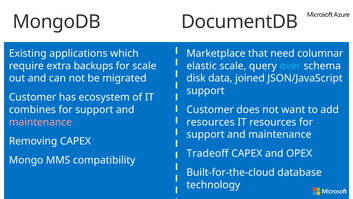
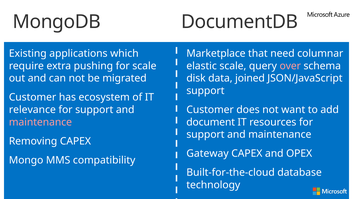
backups: backups -> pushing
over colour: light blue -> pink
combines: combines -> relevance
resources at (211, 122): resources -> document
Tradeoff: Tradeoff -> Gateway
